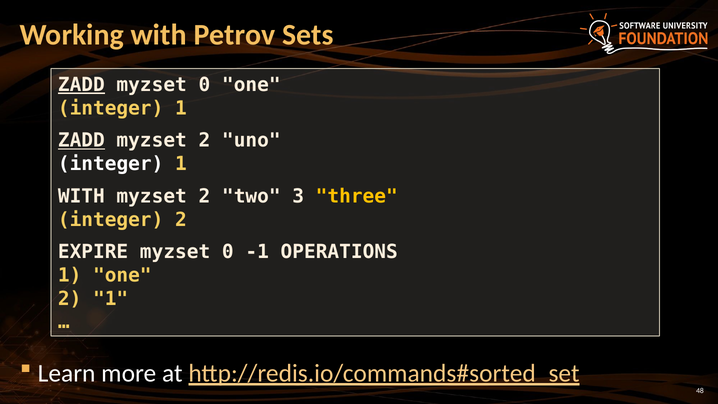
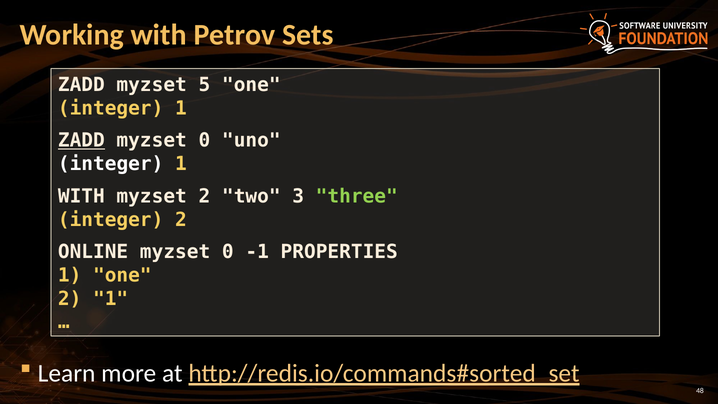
ZADD at (81, 85) underline: present -> none
0 at (204, 85): 0 -> 5
2 at (204, 141): 2 -> 0
three colour: yellow -> light green
EXPIRE: EXPIRE -> ONLINE
OPERATIONS: OPERATIONS -> PROPERTIES
